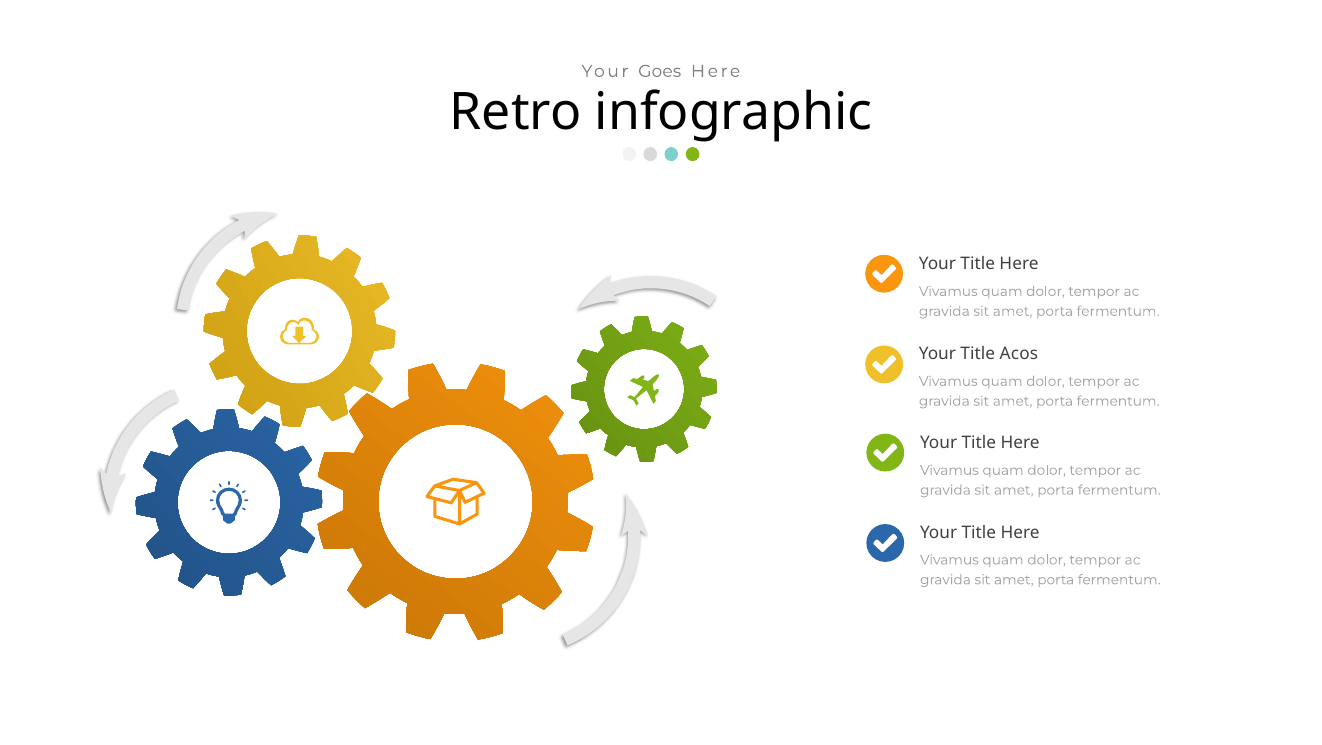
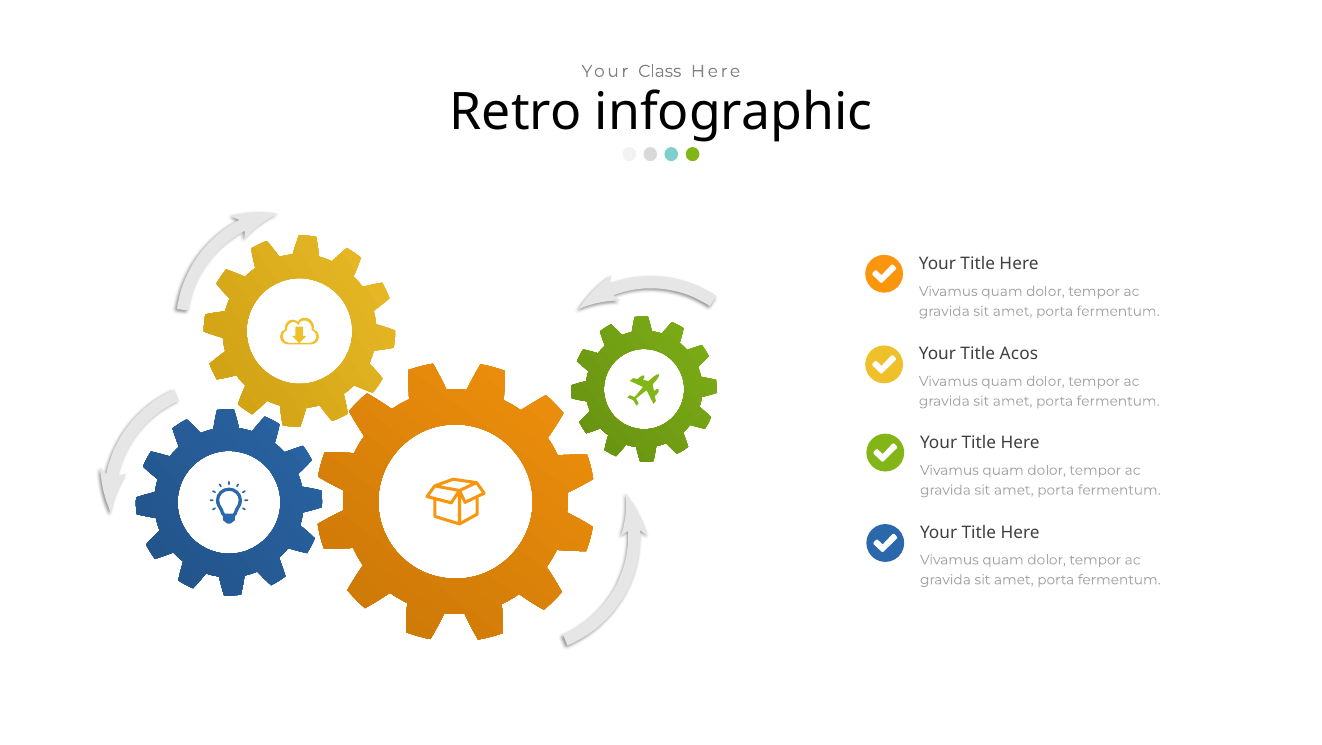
Goes: Goes -> Class
